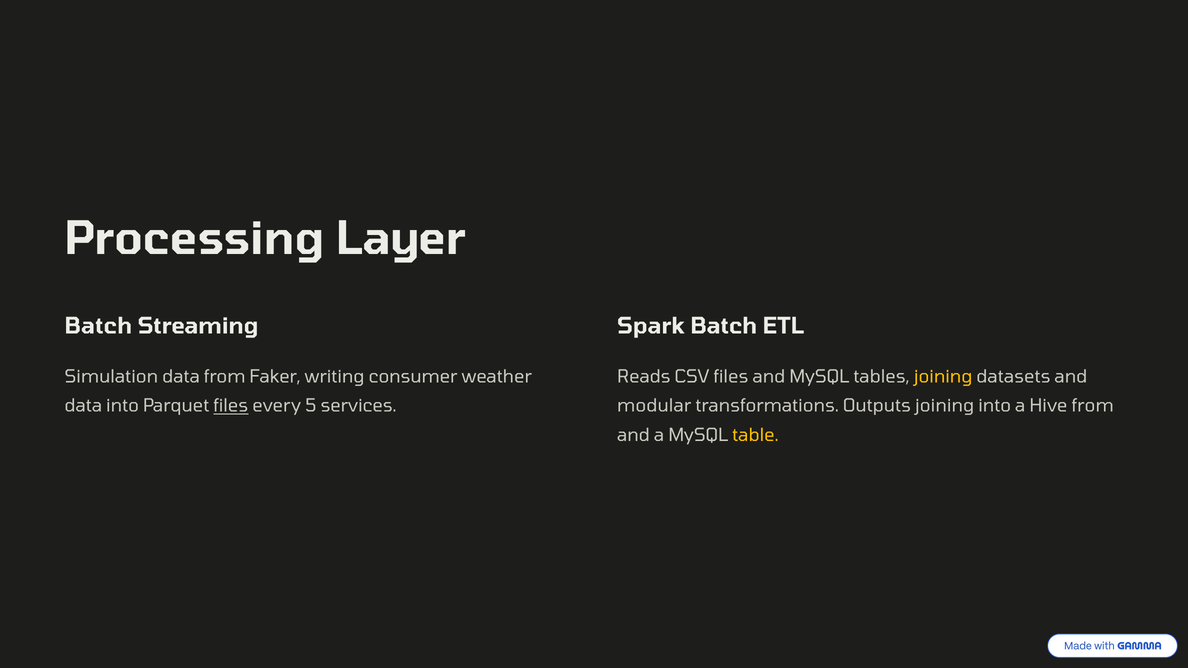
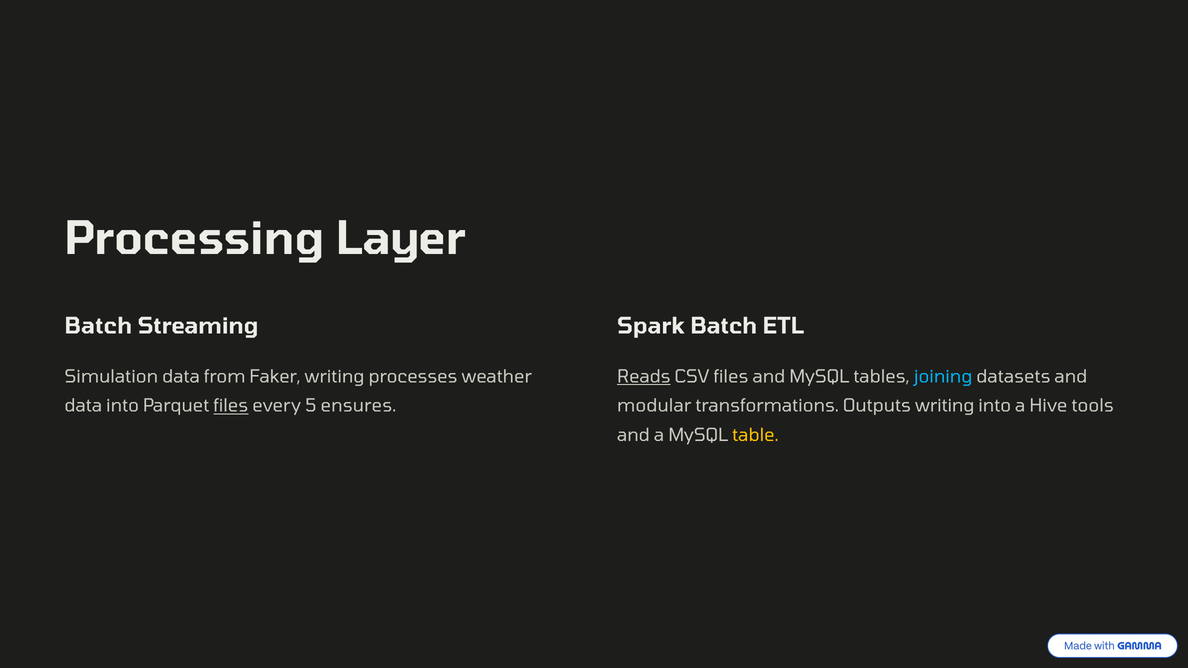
consumer: consumer -> processes
Reads underline: none -> present
joining at (943, 377) colour: yellow -> light blue
services: services -> ensures
Outputs joining: joining -> writing
Hive from: from -> tools
